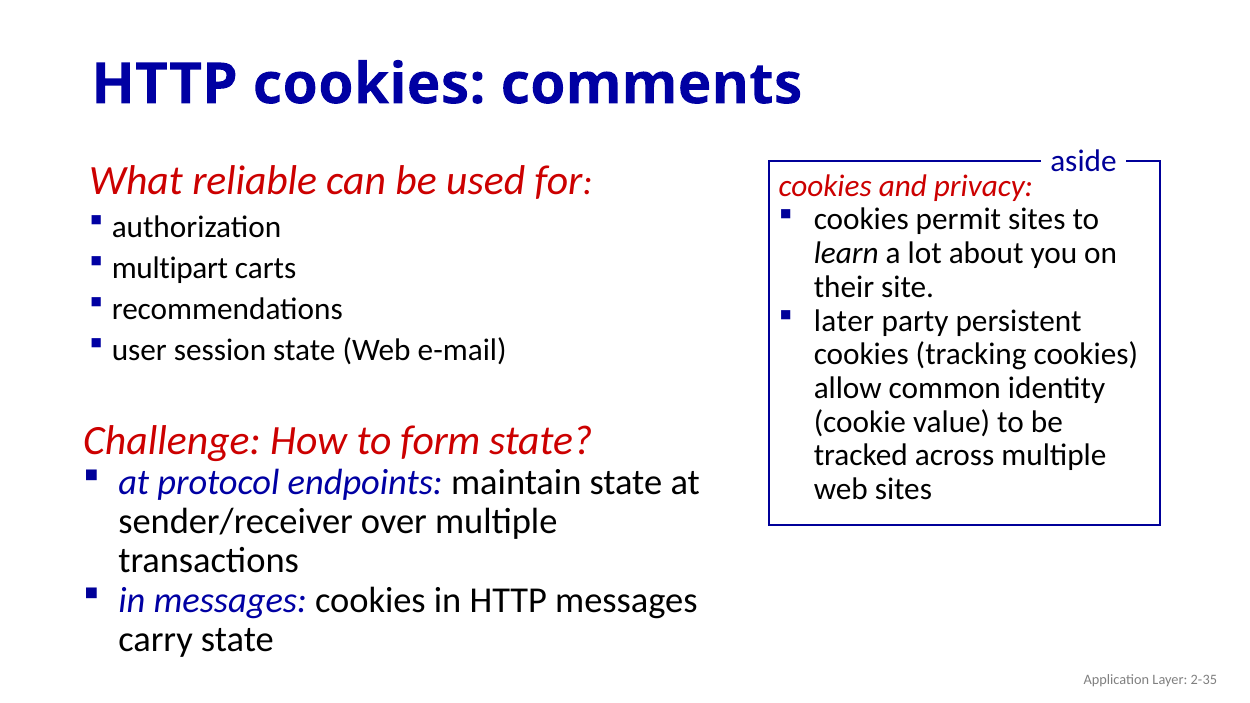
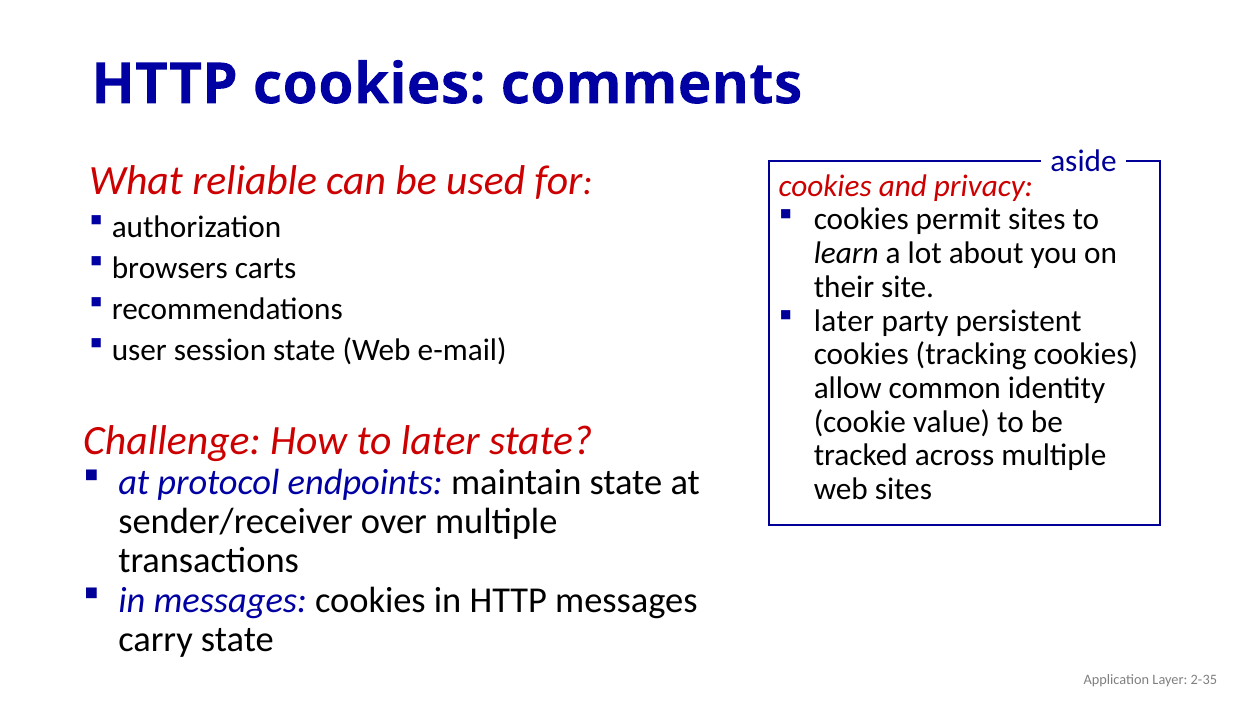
multipart: multipart -> browsers
to form: form -> later
